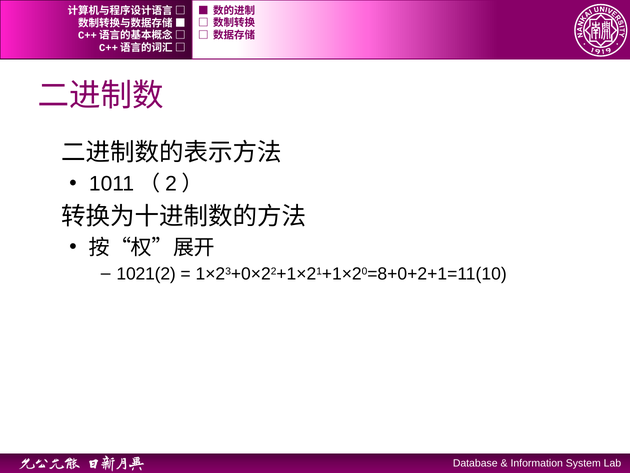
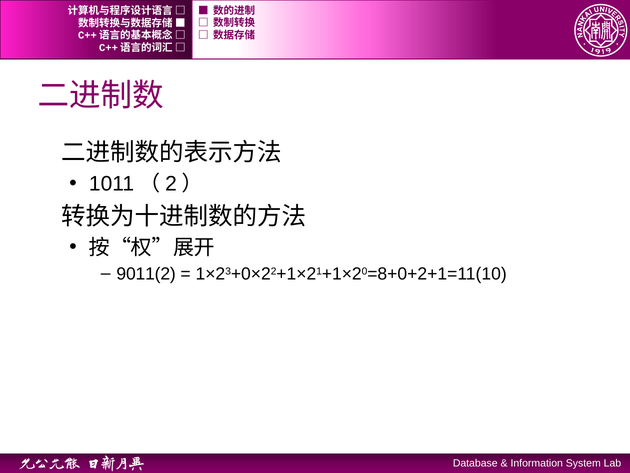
1021(2: 1021(2 -> 9011(2
